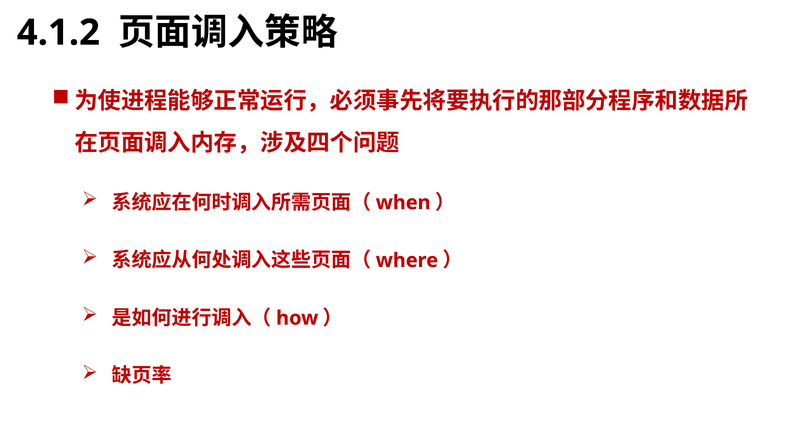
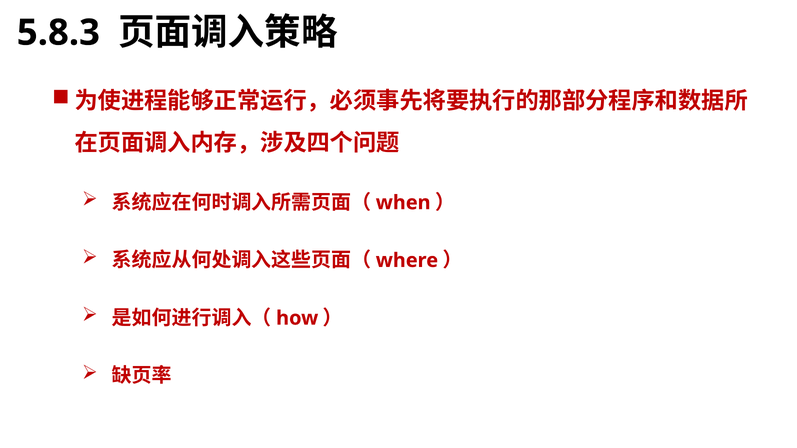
4.1.2: 4.1.2 -> 5.8.3
